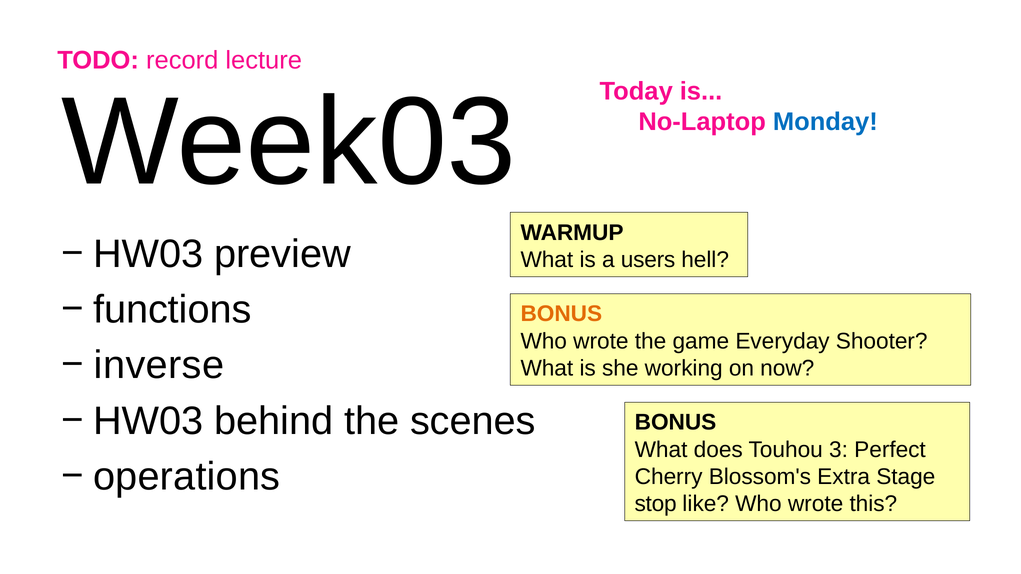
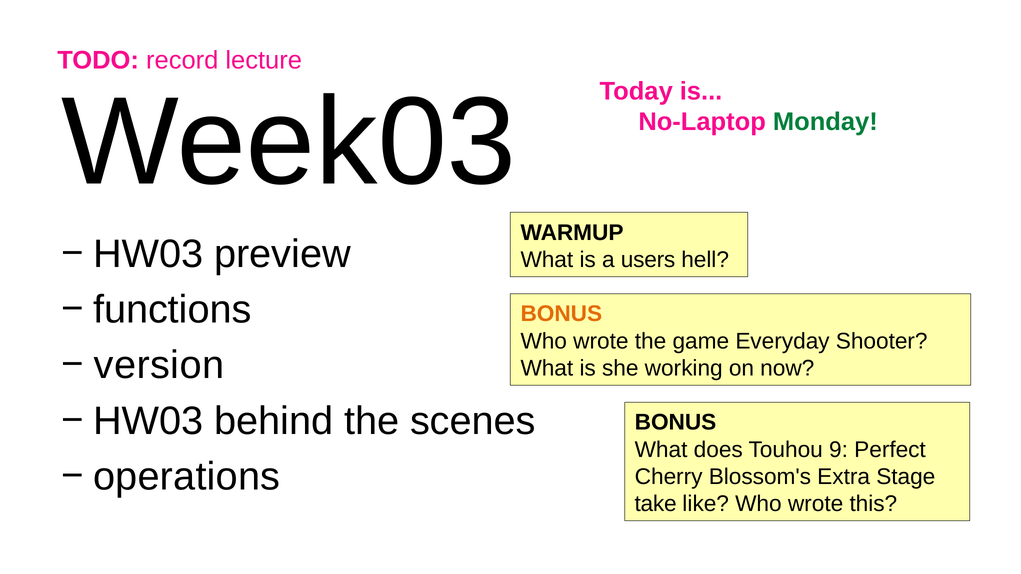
Monday colour: blue -> green
inverse: inverse -> version
3: 3 -> 9
stop: stop -> take
